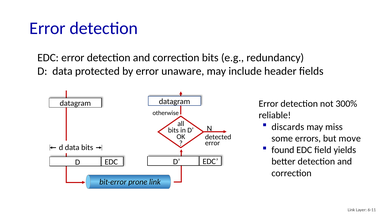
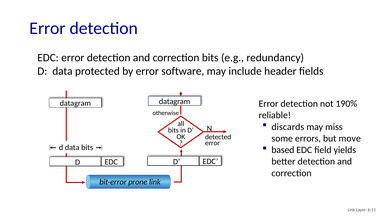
unaware: unaware -> software
300%: 300% -> 190%
found: found -> based
